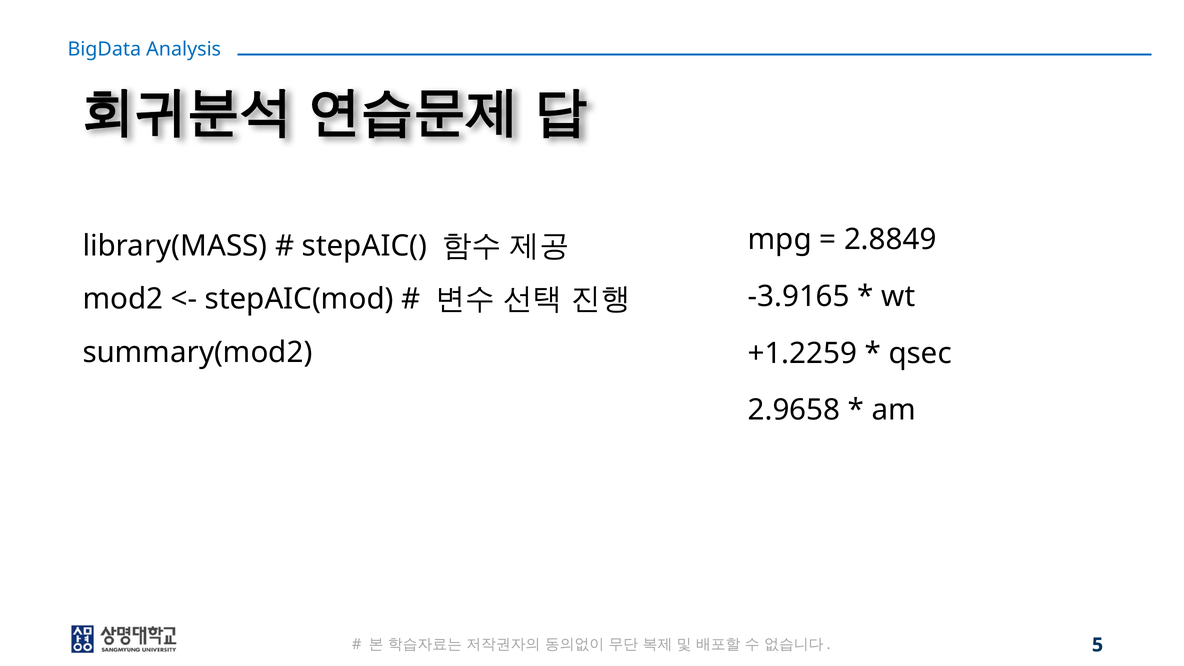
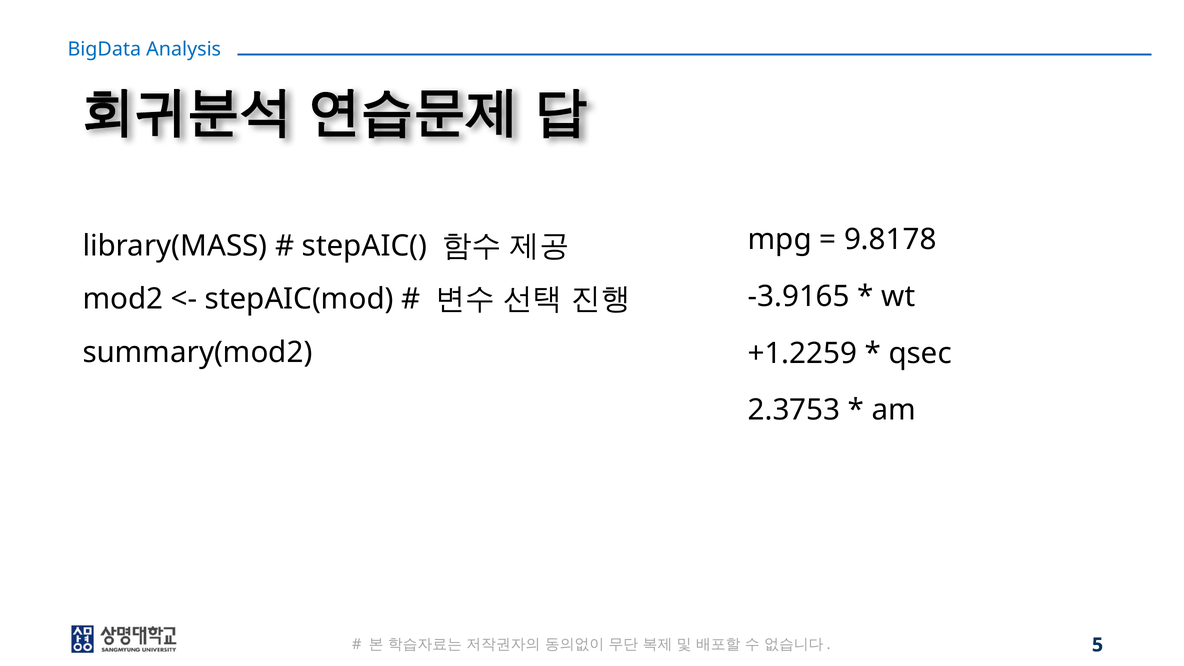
2.8849: 2.8849 -> 9.8178
2.9658: 2.9658 -> 2.3753
